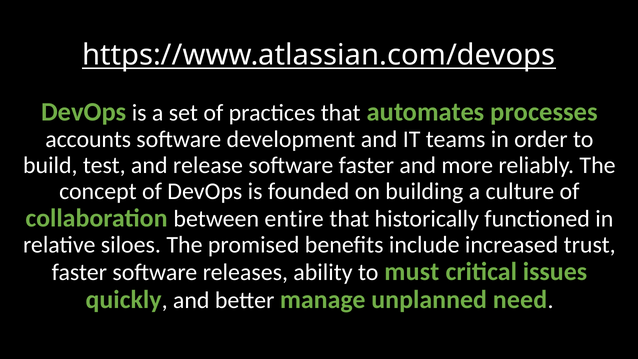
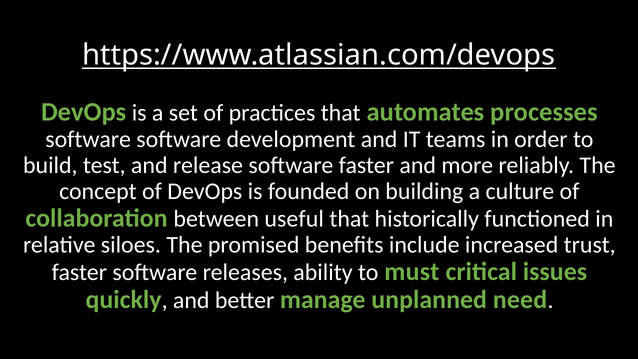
accounts at (88, 139): accounts -> software
entire: entire -> useful
